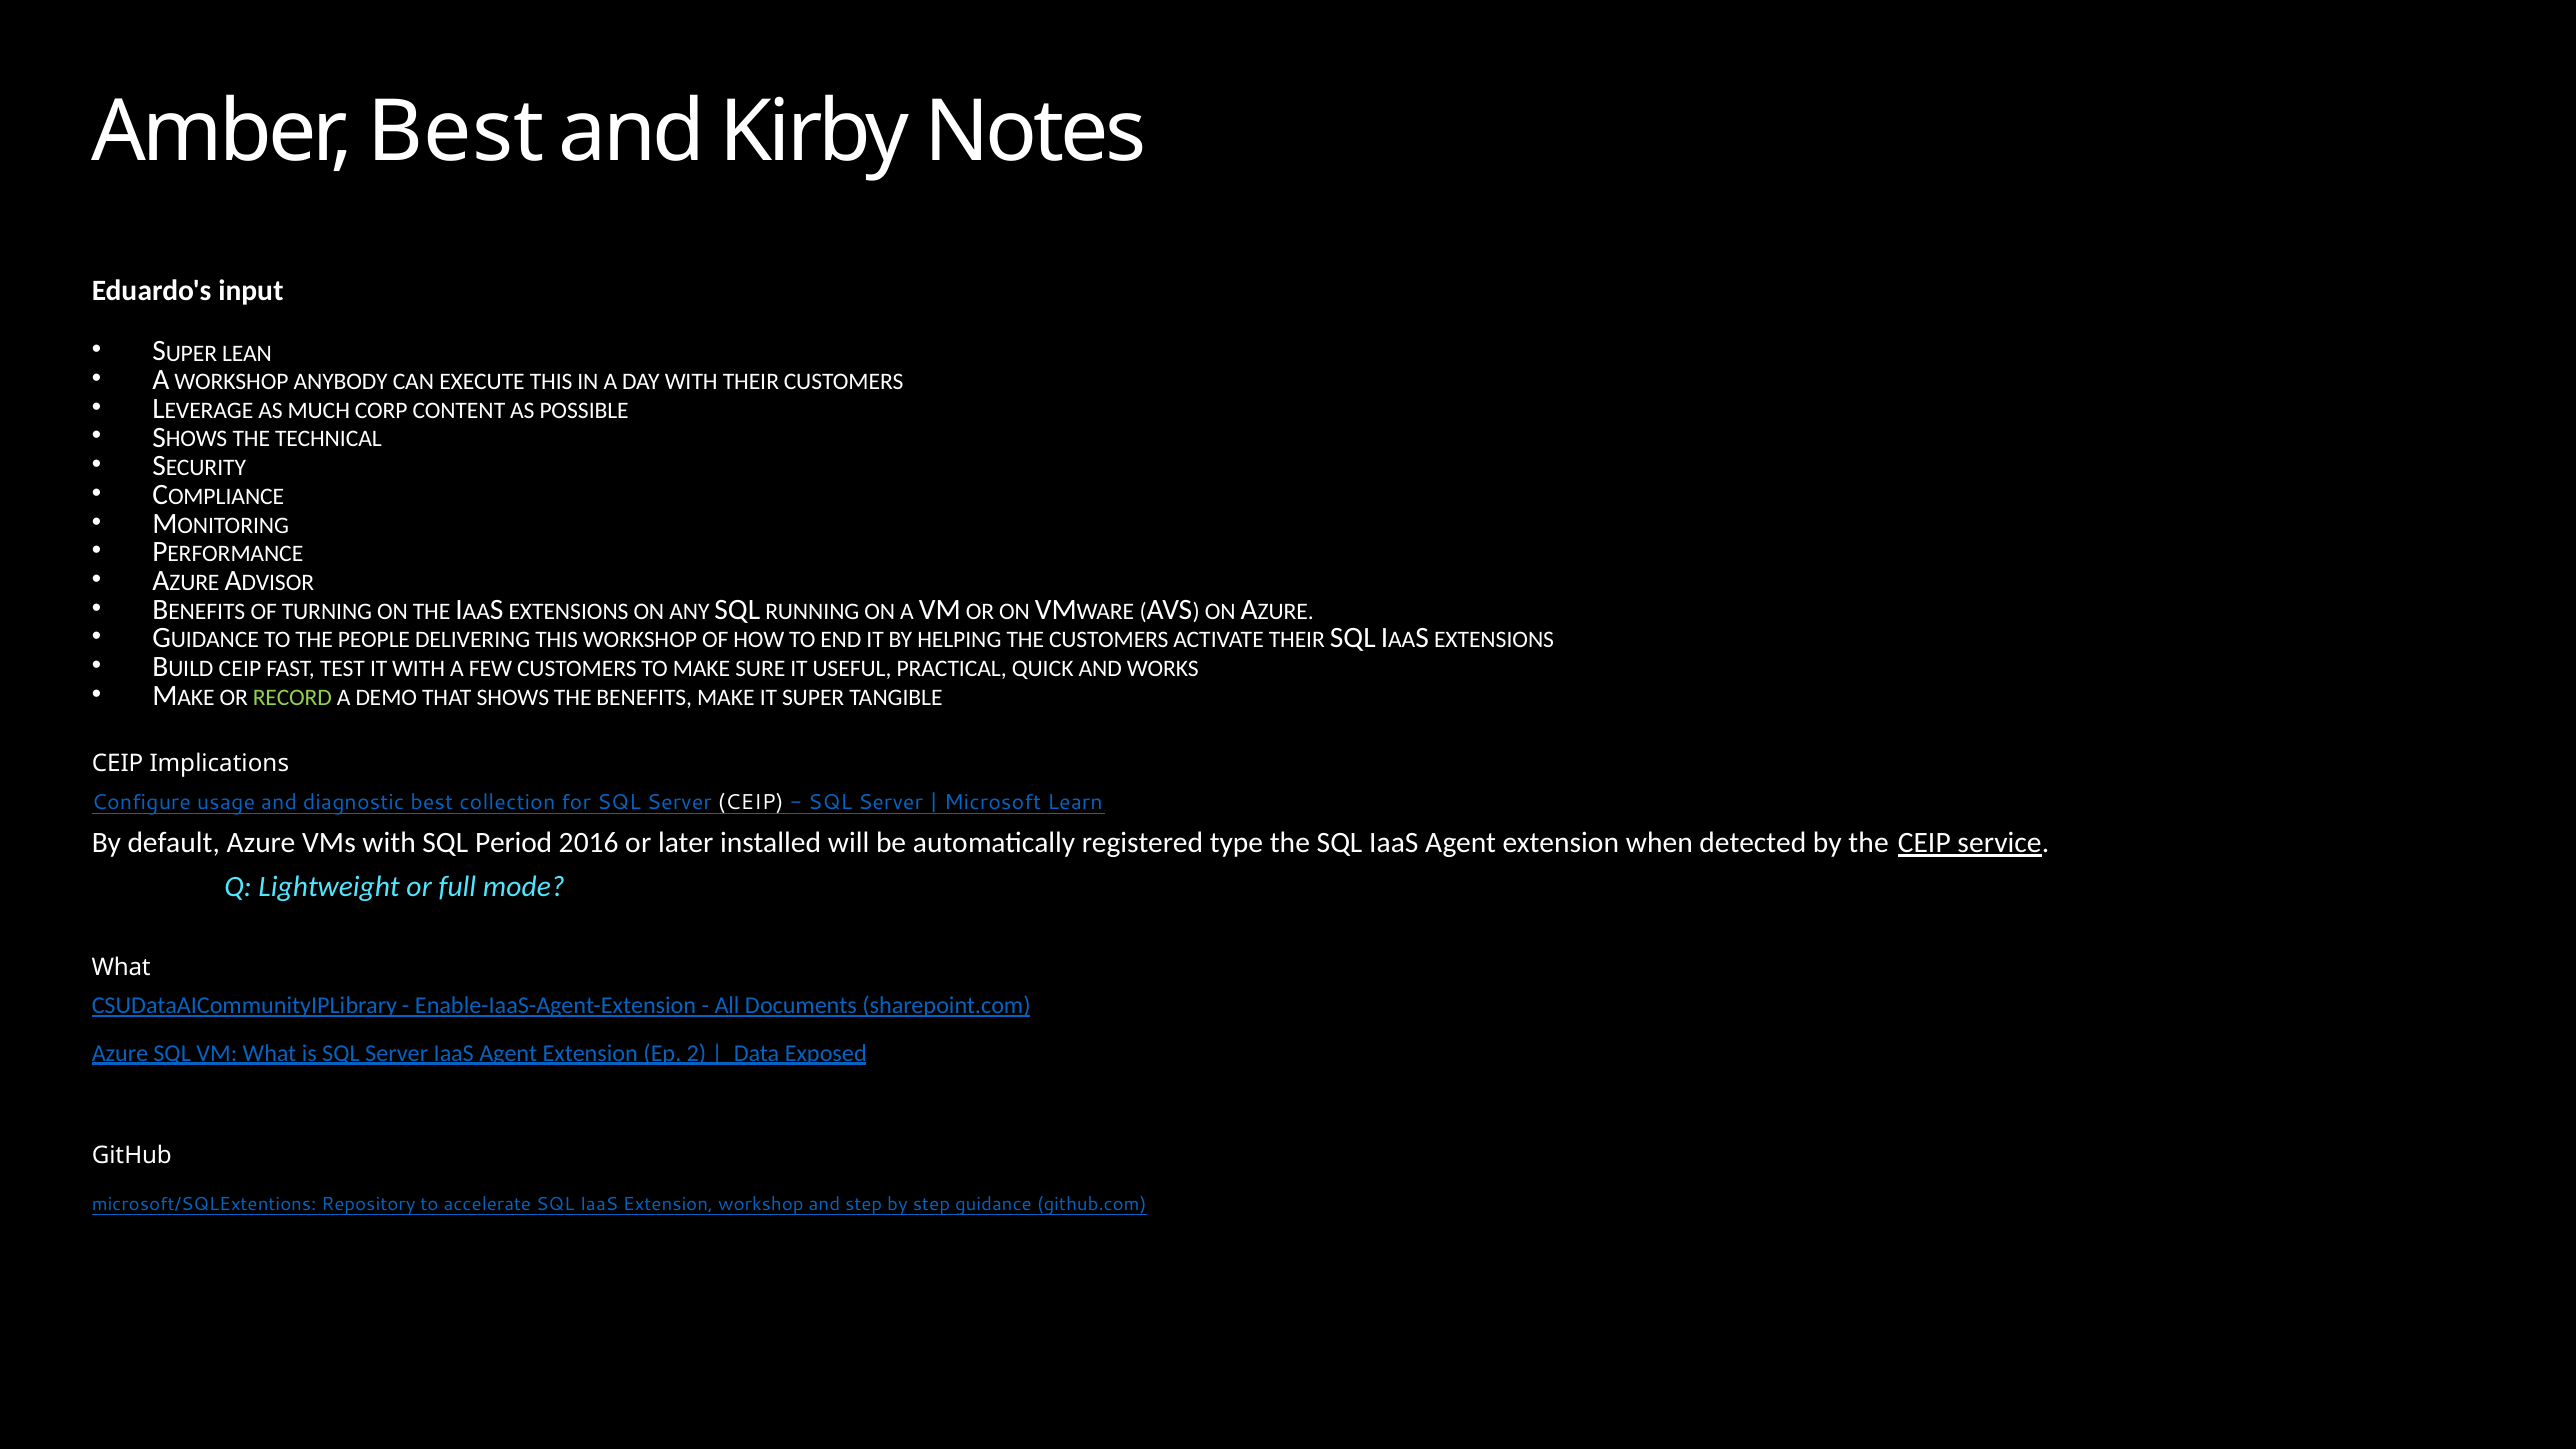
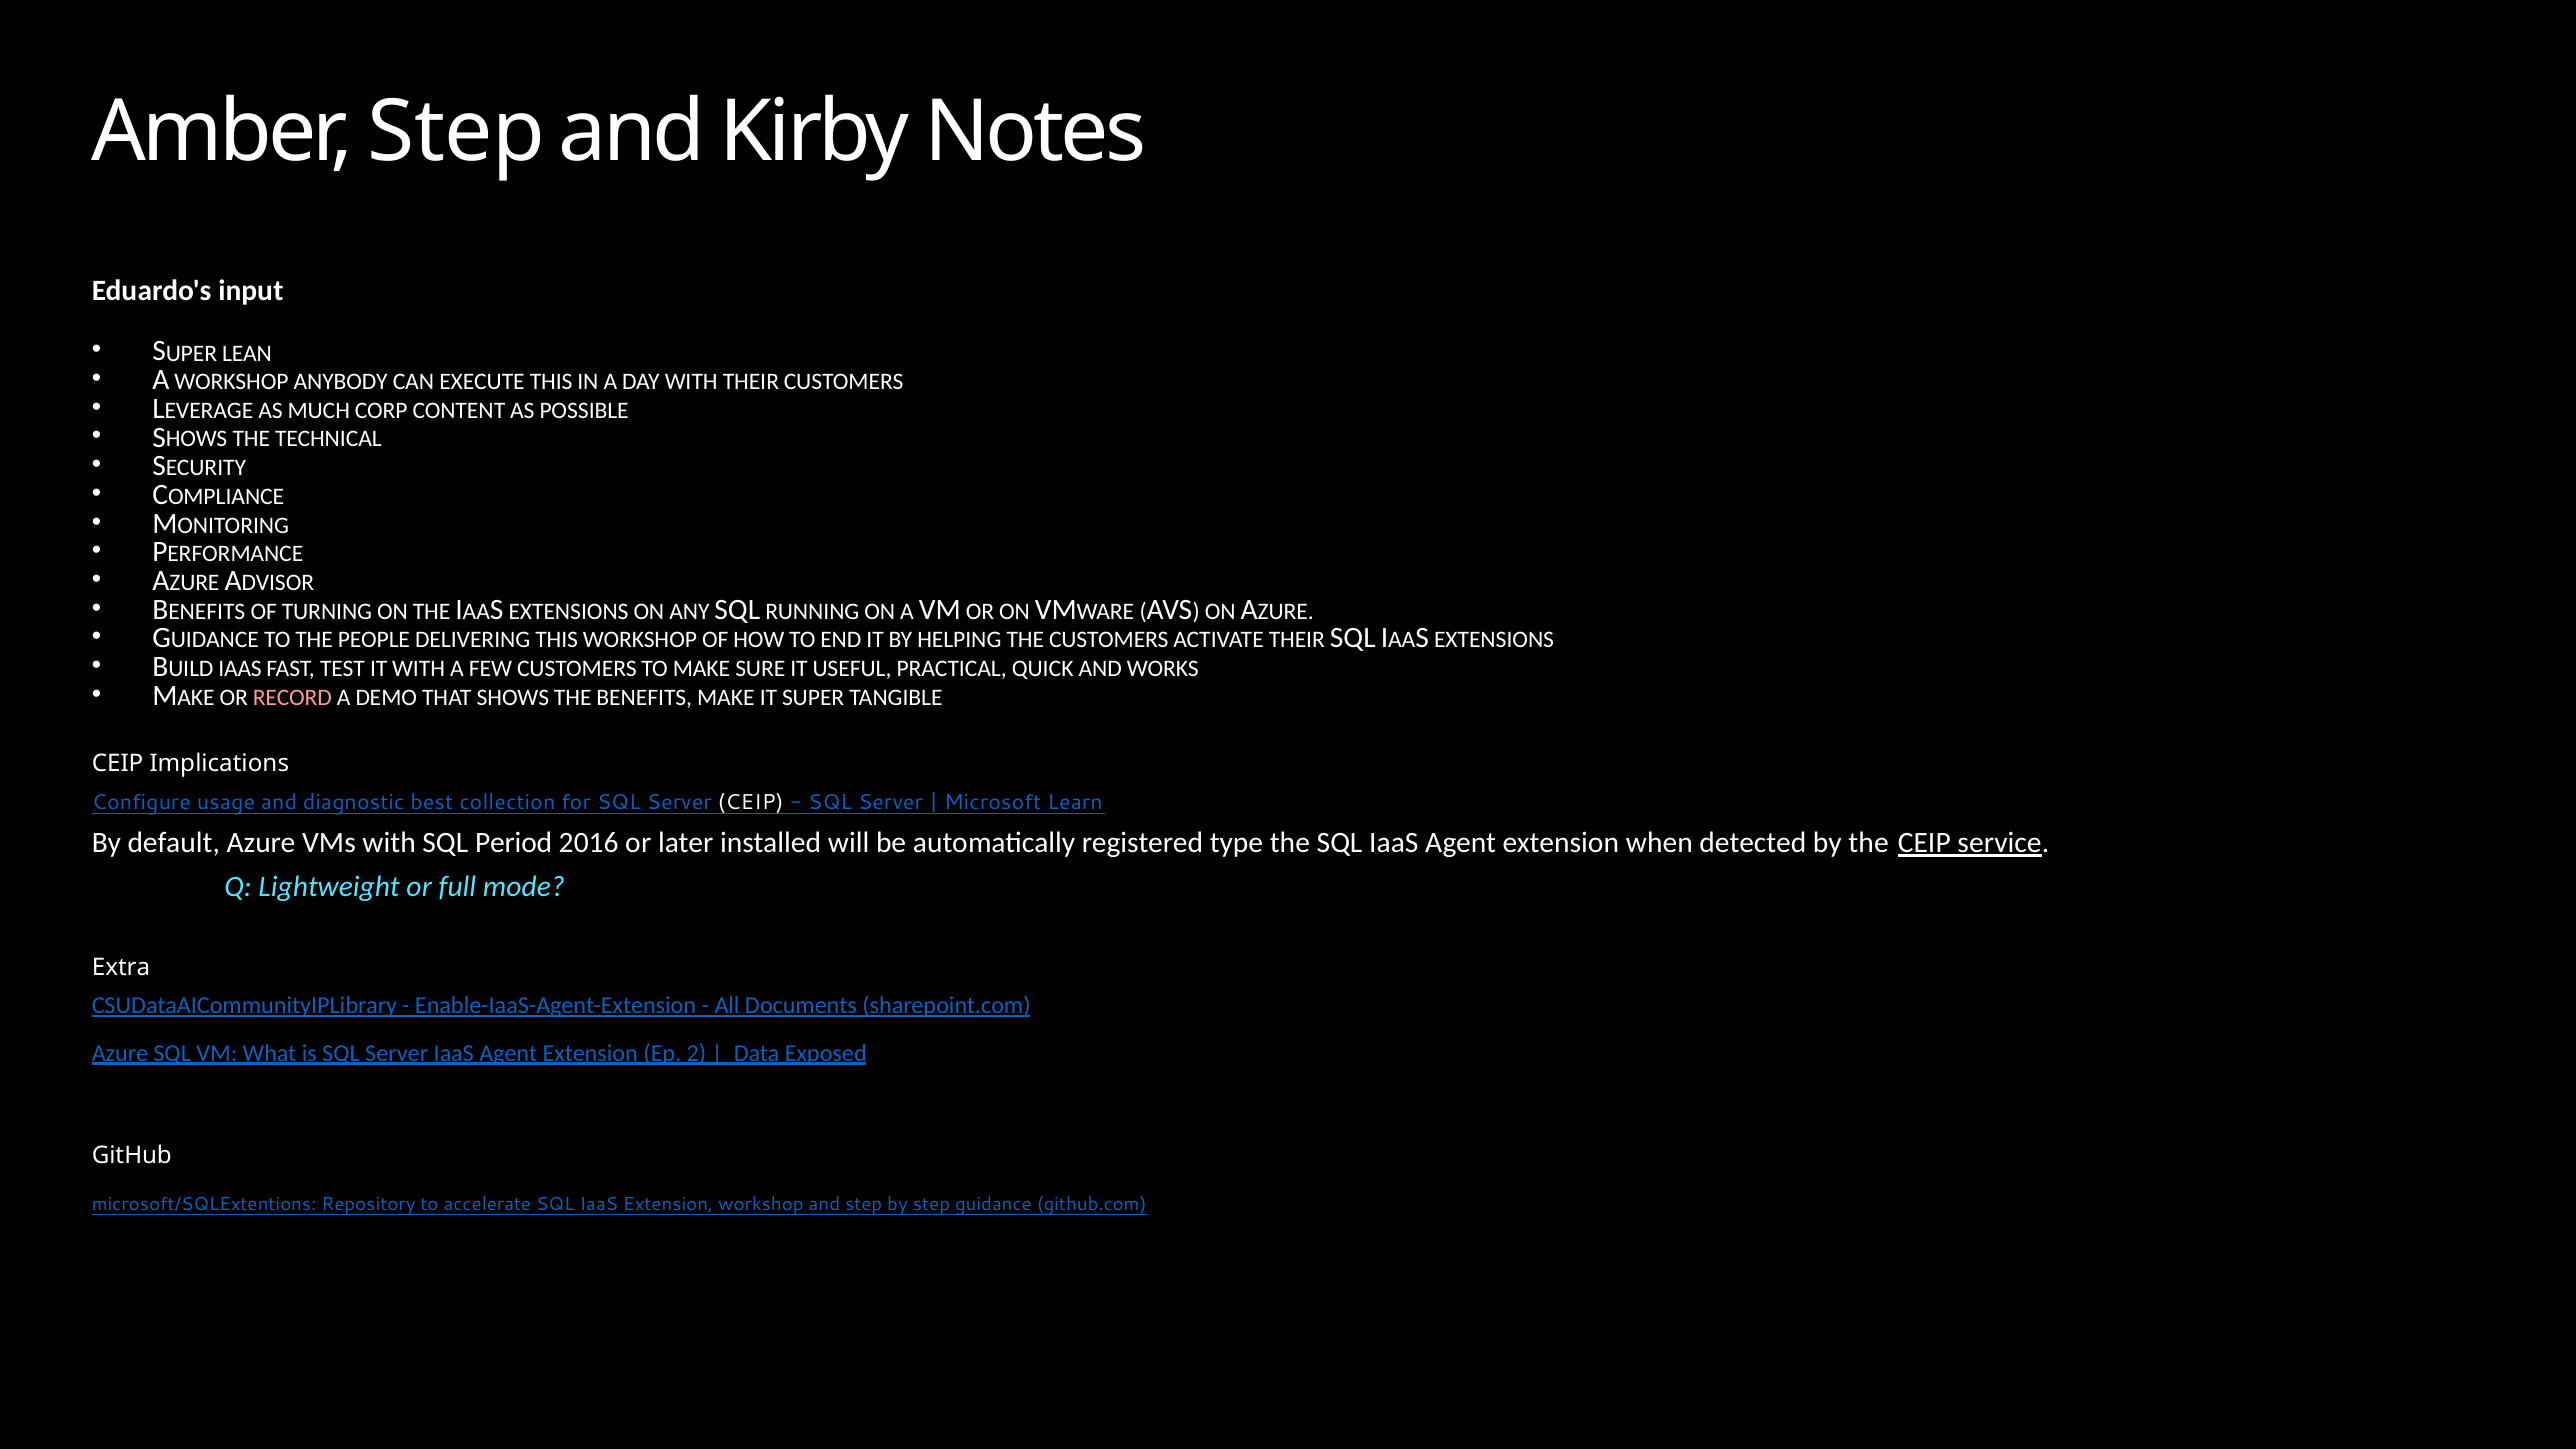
Amber Best: Best -> Step
BUILD CEIP: CEIP -> IAAS
RECORD colour: light green -> pink
What at (121, 968): What -> Extra
